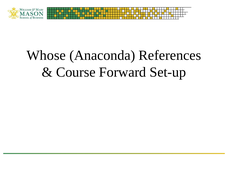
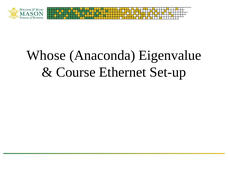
References: References -> Eigenvalue
Forward: Forward -> Ethernet
